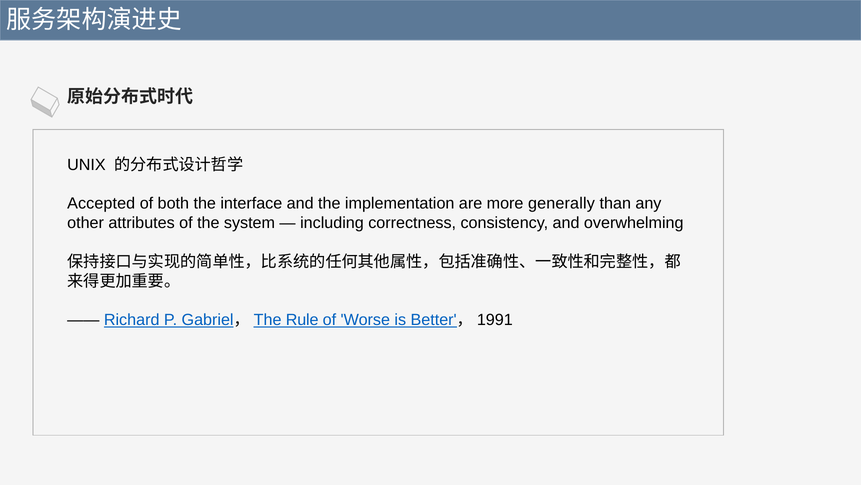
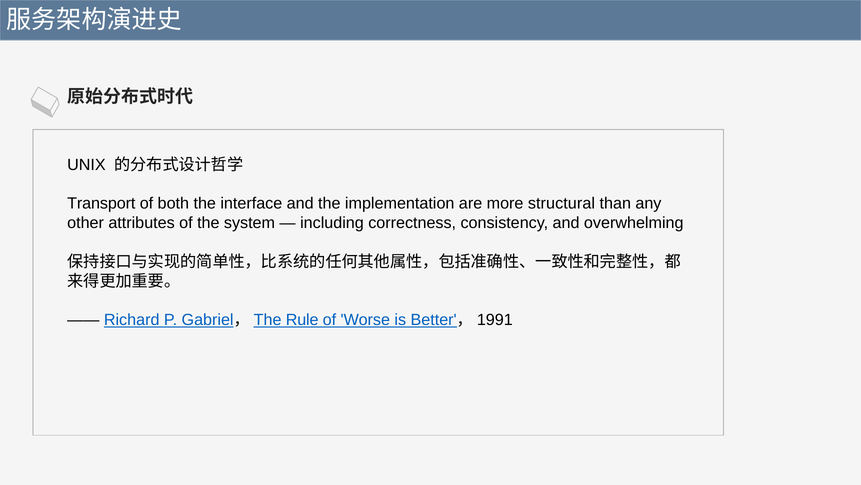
Accepted: Accepted -> Transport
generally: generally -> structural
